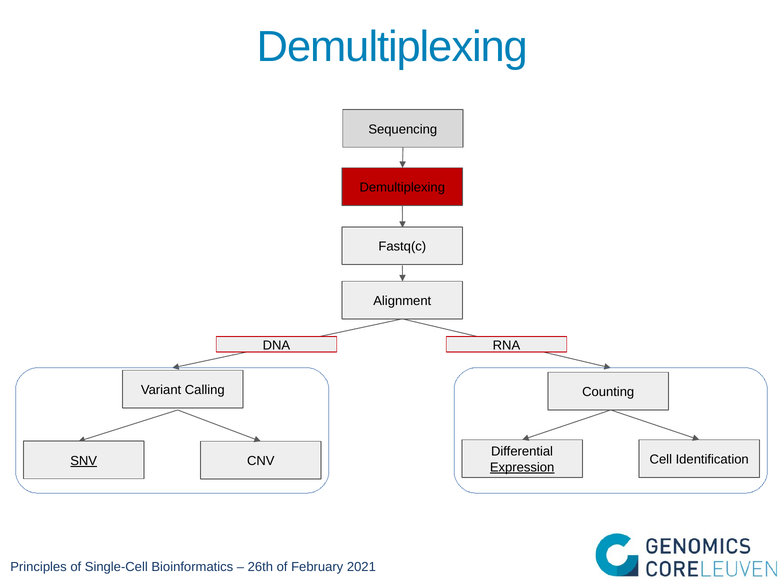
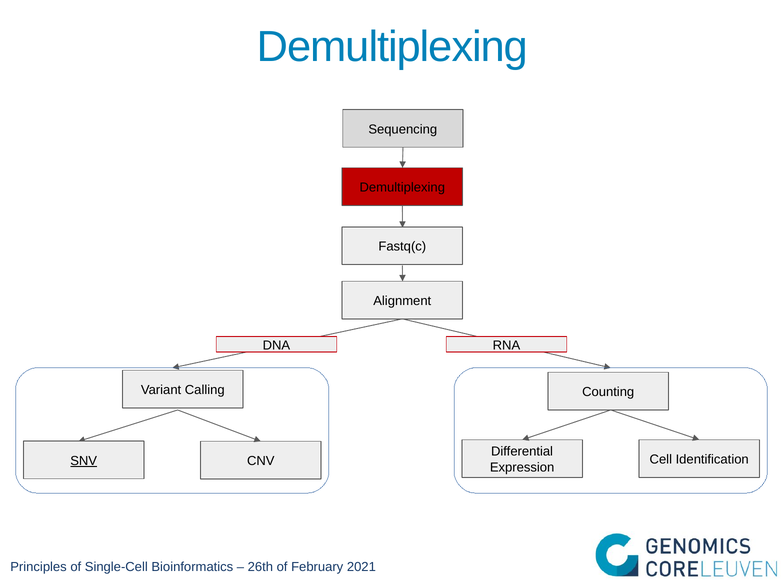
Expression underline: present -> none
